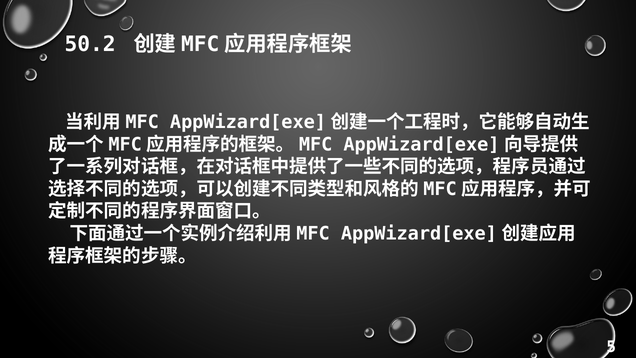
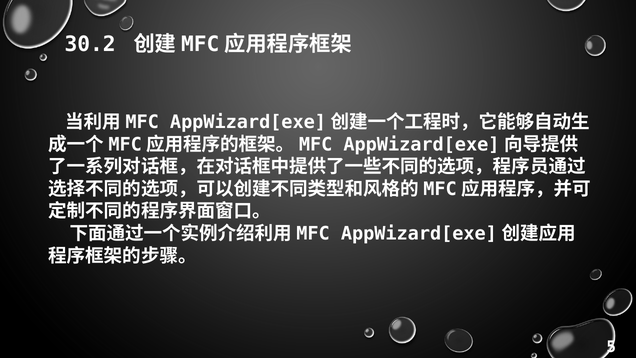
50.2: 50.2 -> 30.2
